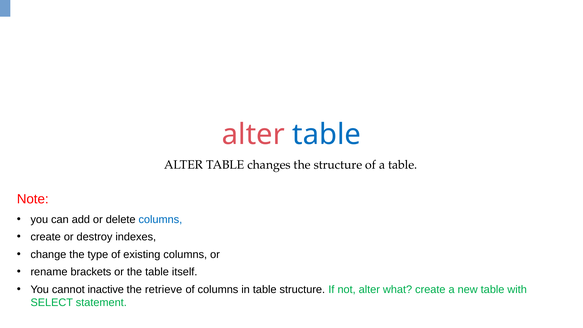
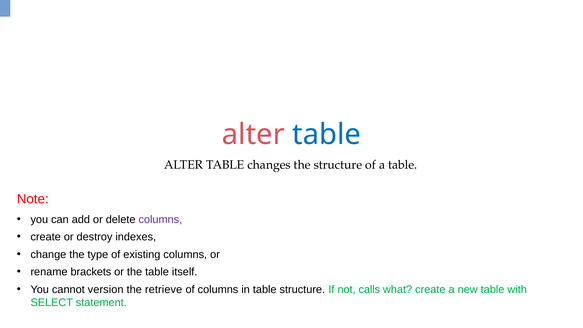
columns at (160, 219) colour: blue -> purple
inactive: inactive -> version
not alter: alter -> calls
